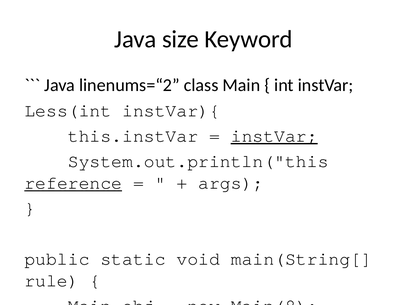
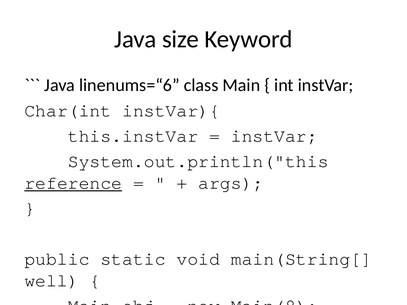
linenums=“2: linenums=“2 -> linenums=“6
Less(int: Less(int -> Char(int
instVar at (274, 136) underline: present -> none
rule: rule -> well
